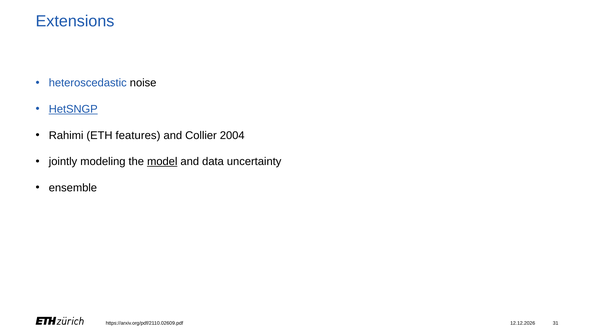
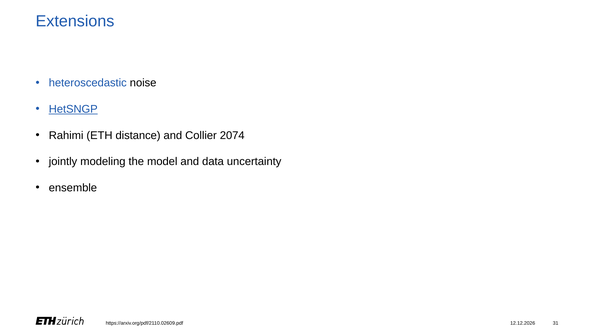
features: features -> distance
2004: 2004 -> 2074
model underline: present -> none
